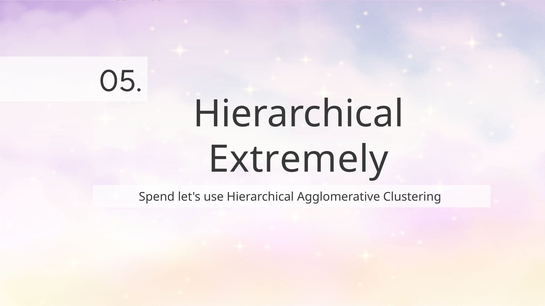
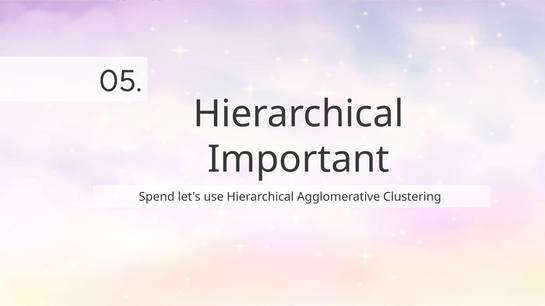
Extremely: Extremely -> Important
